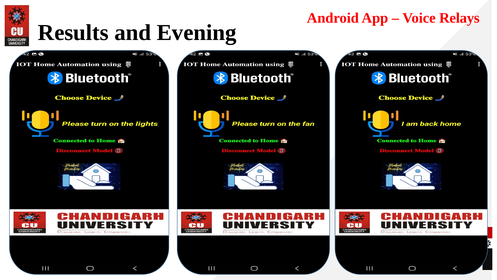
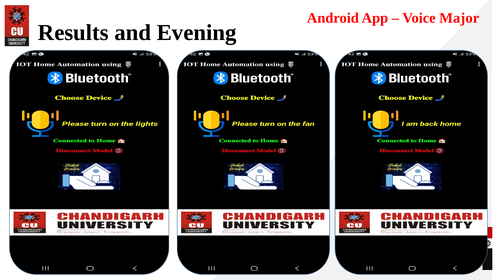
Relays: Relays -> Major
